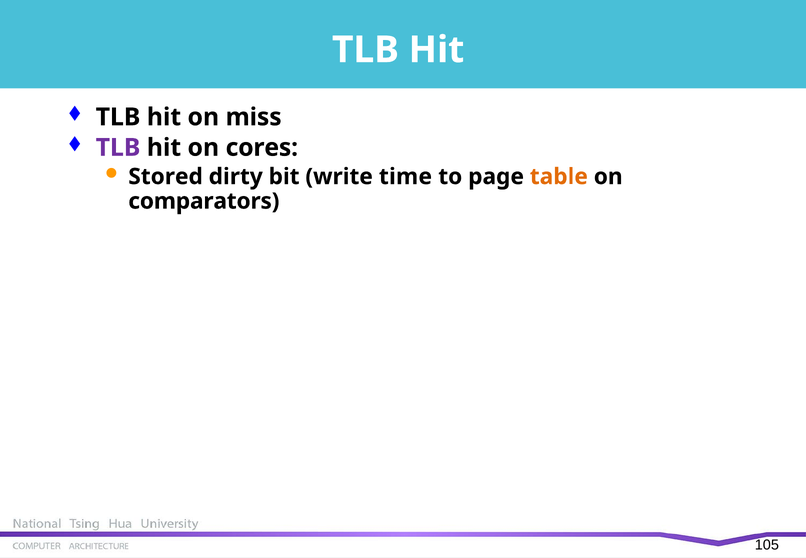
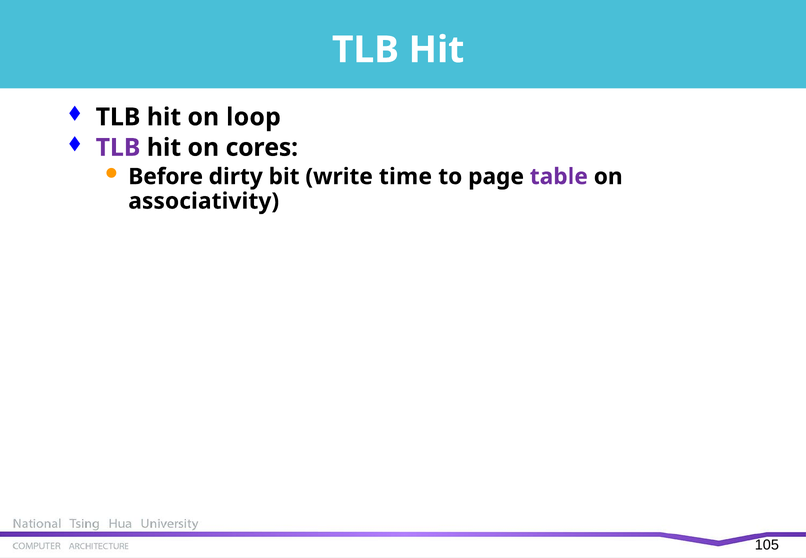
miss: miss -> loop
Stored: Stored -> Before
table colour: orange -> purple
comparators: comparators -> associativity
